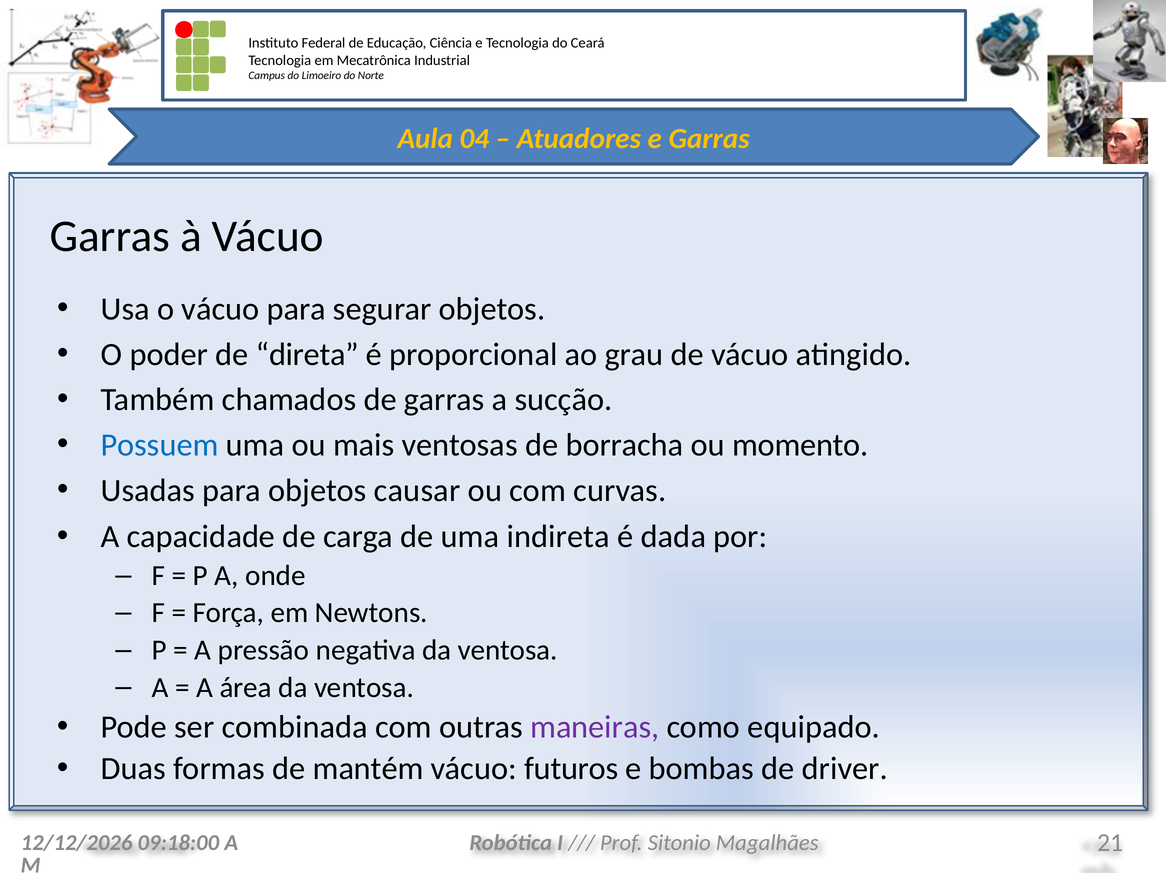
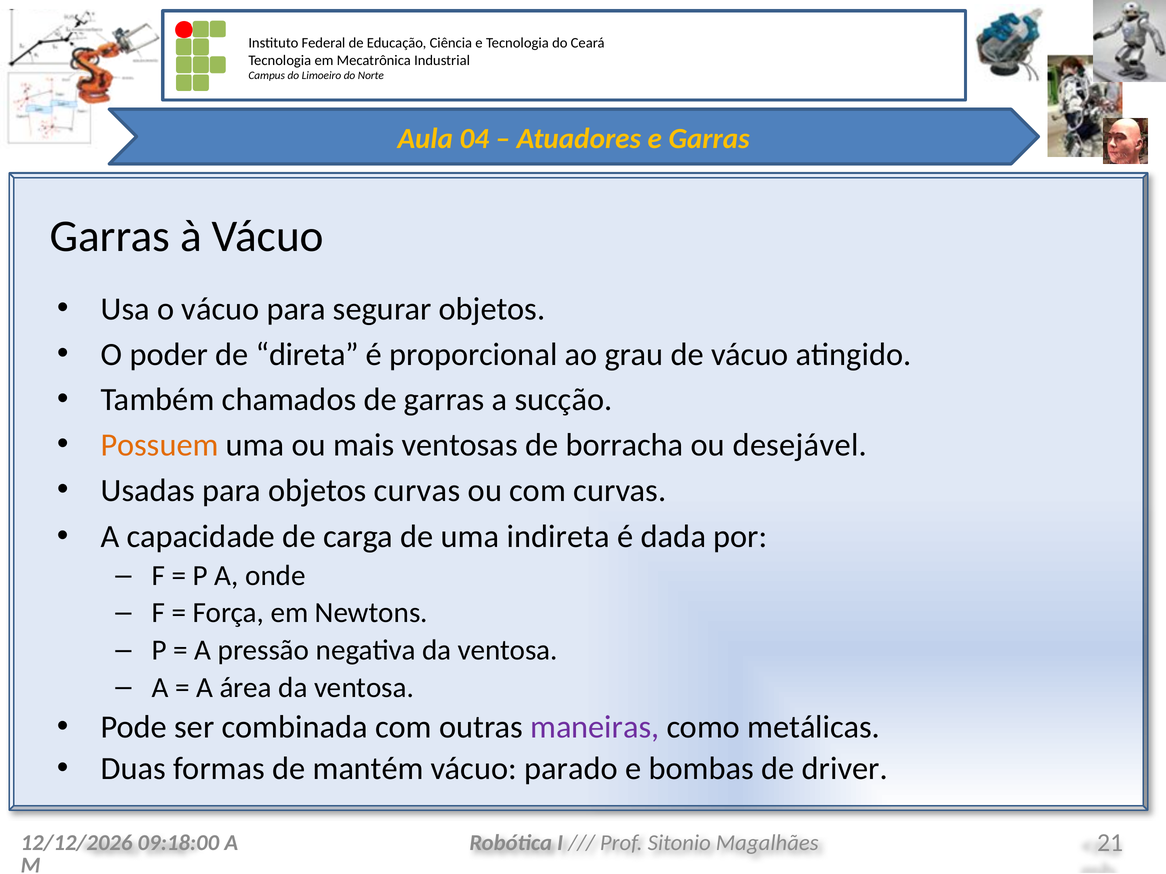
Possuem colour: blue -> orange
momento: momento -> desejável
objetos causar: causar -> curvas
equipado: equipado -> metálicas
futuros: futuros -> parado
